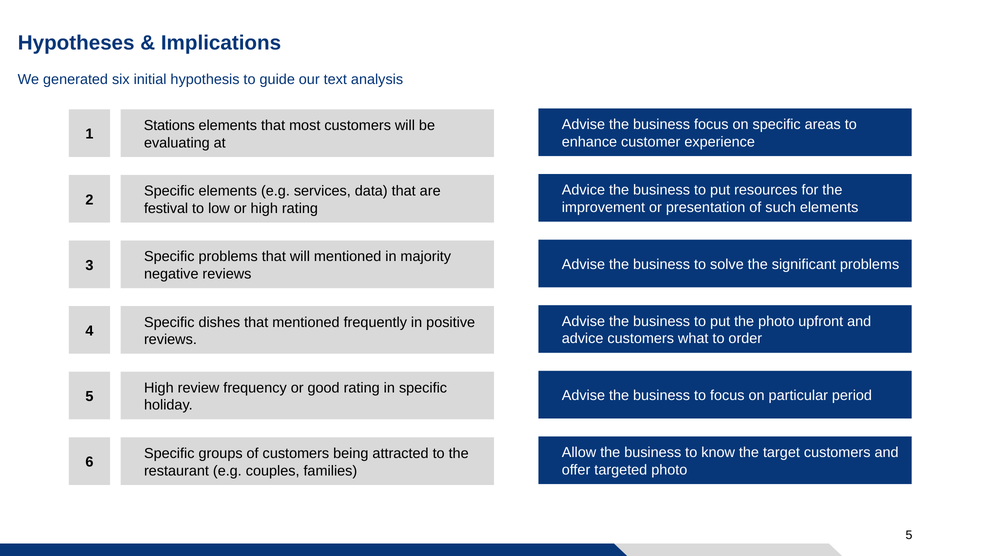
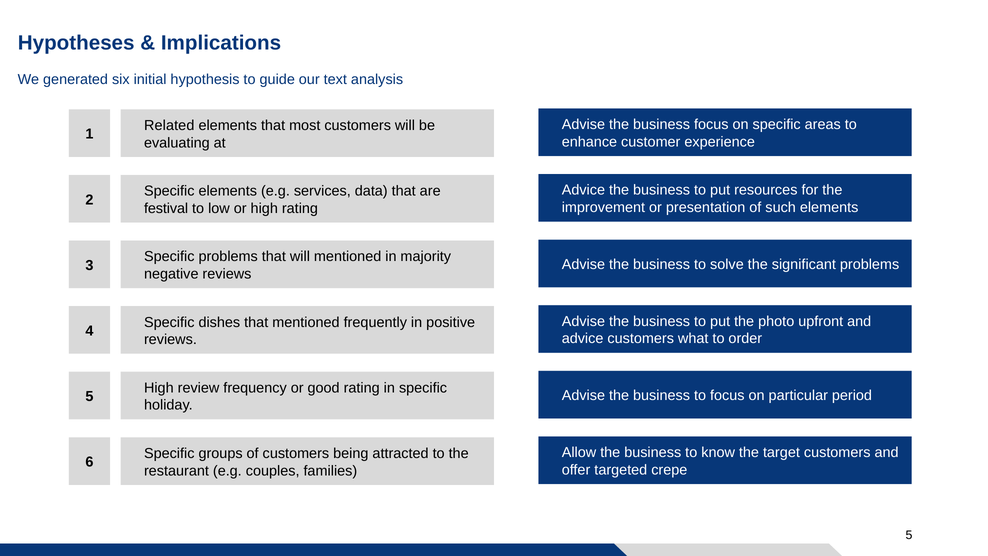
Stations: Stations -> Related
targeted photo: photo -> crepe
